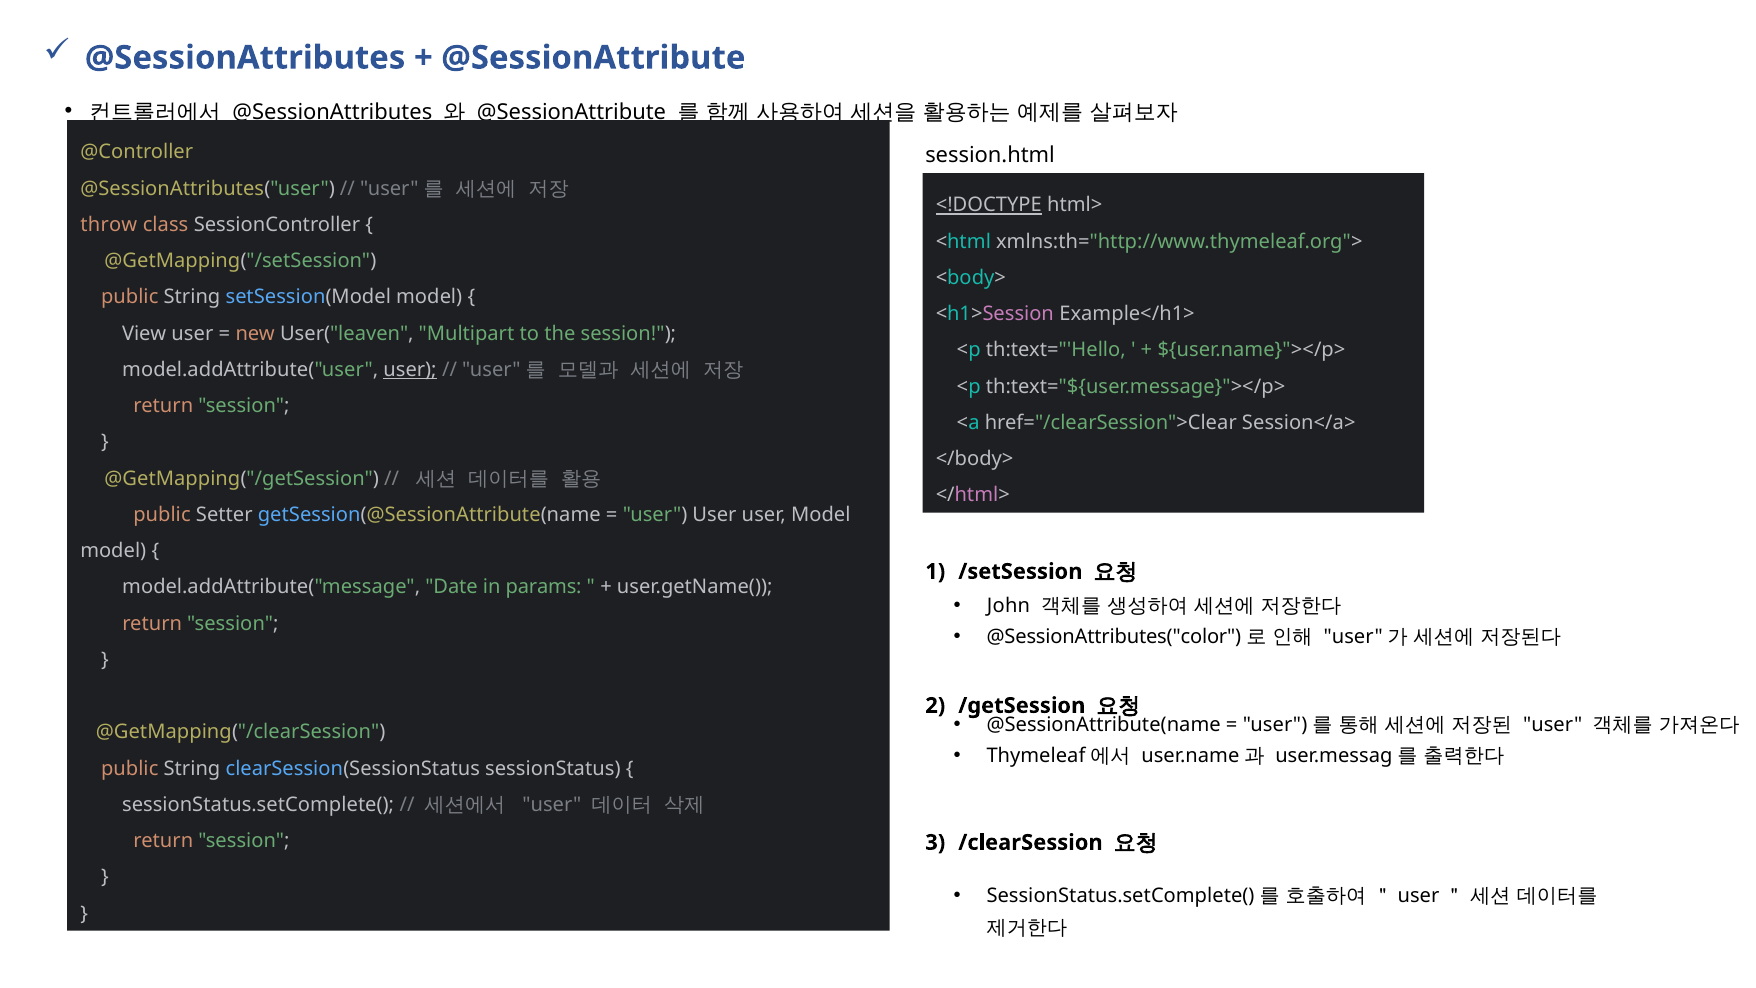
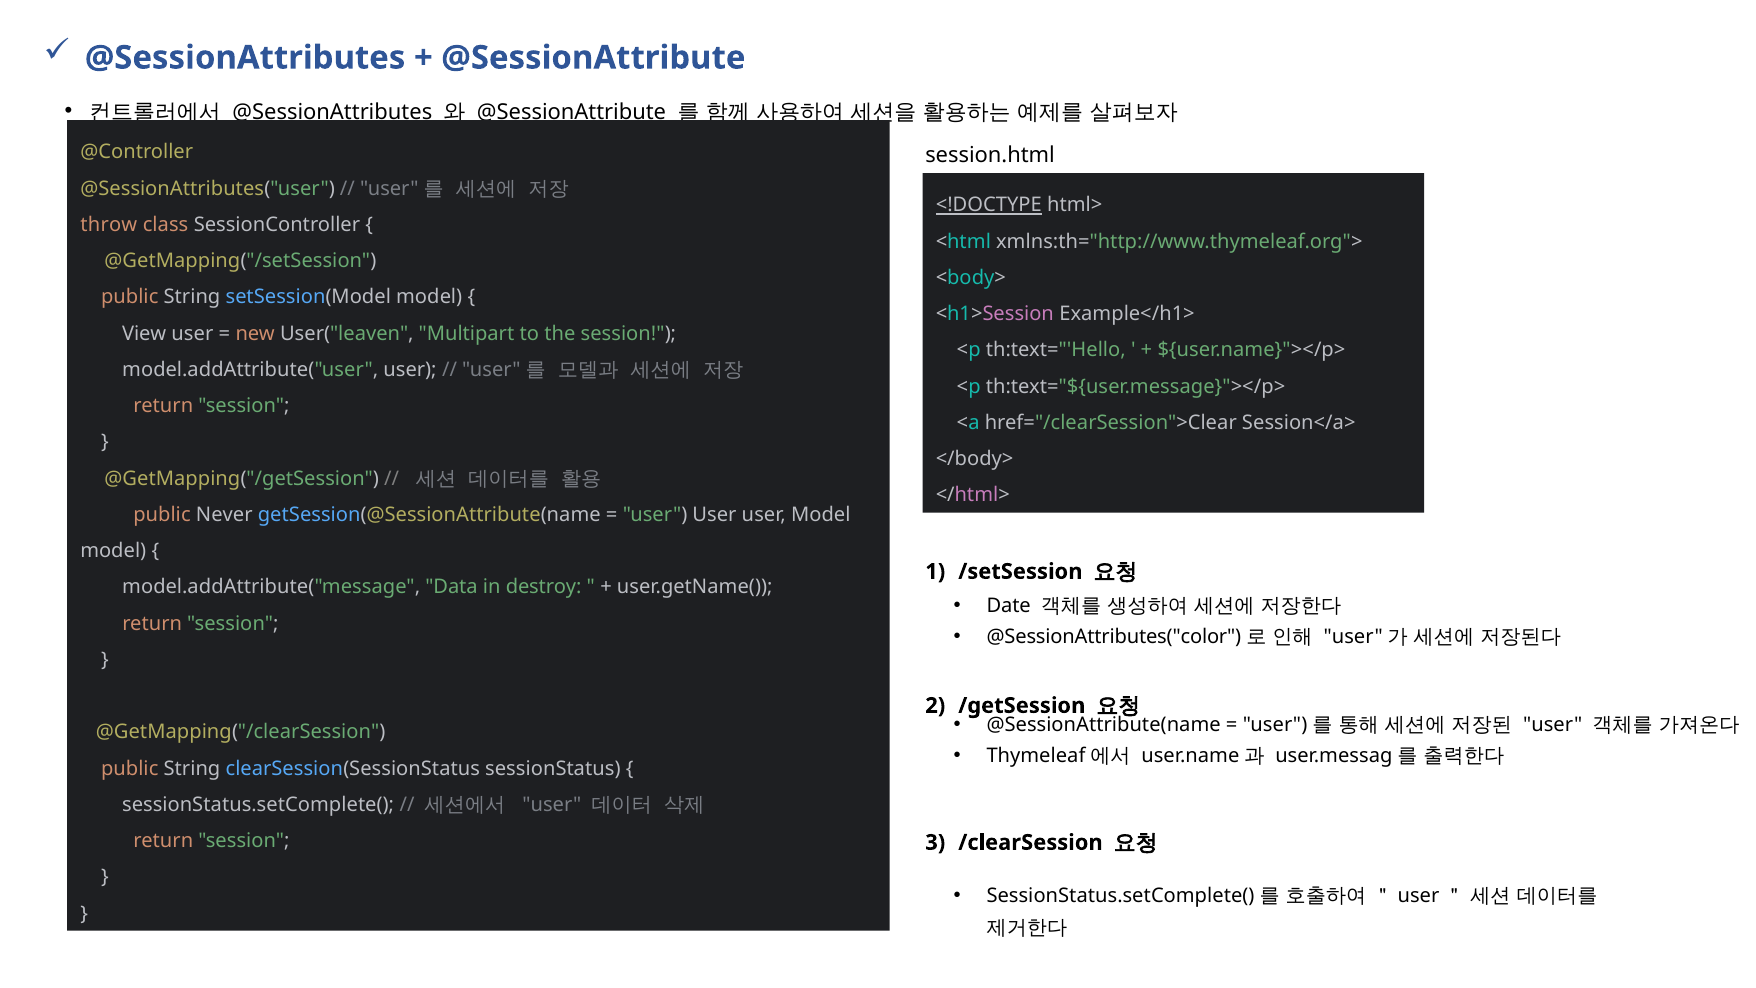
user at (410, 370) underline: present -> none
Setter: Setter -> Never
Date: Date -> Data
params: params -> destroy
John: John -> Date
